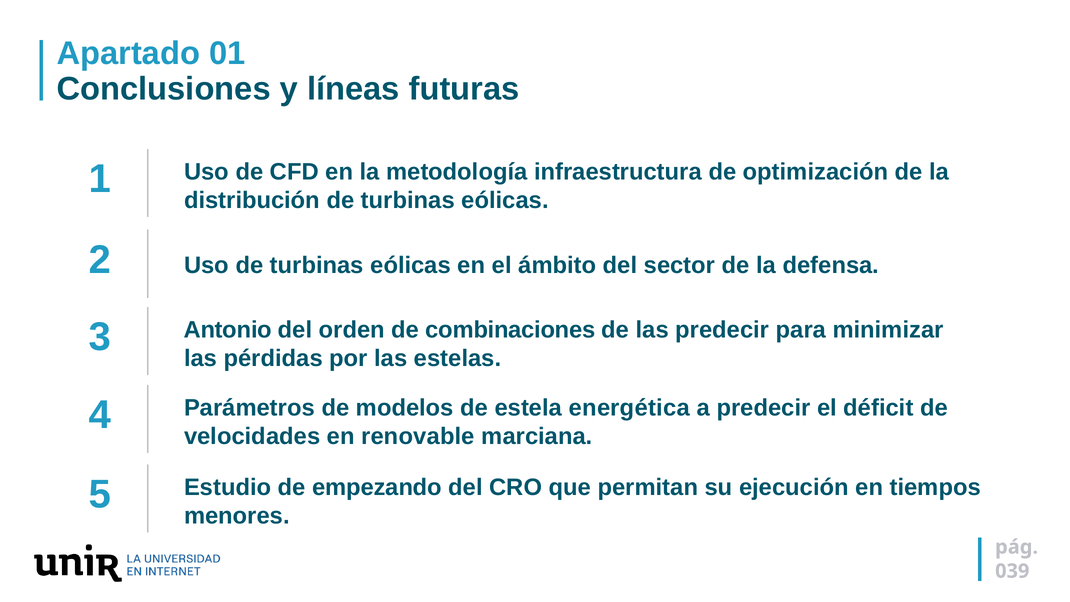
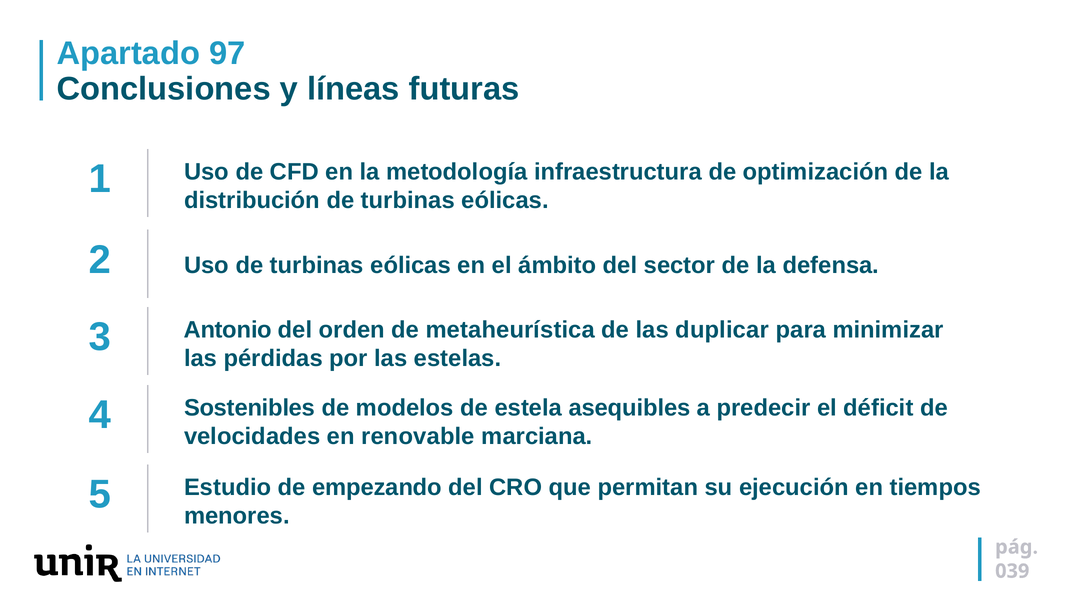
01: 01 -> 97
combinaciones: combinaciones -> metaheurística
las predecir: predecir -> duplicar
Parámetros: Parámetros -> Sostenibles
energética: energética -> asequibles
